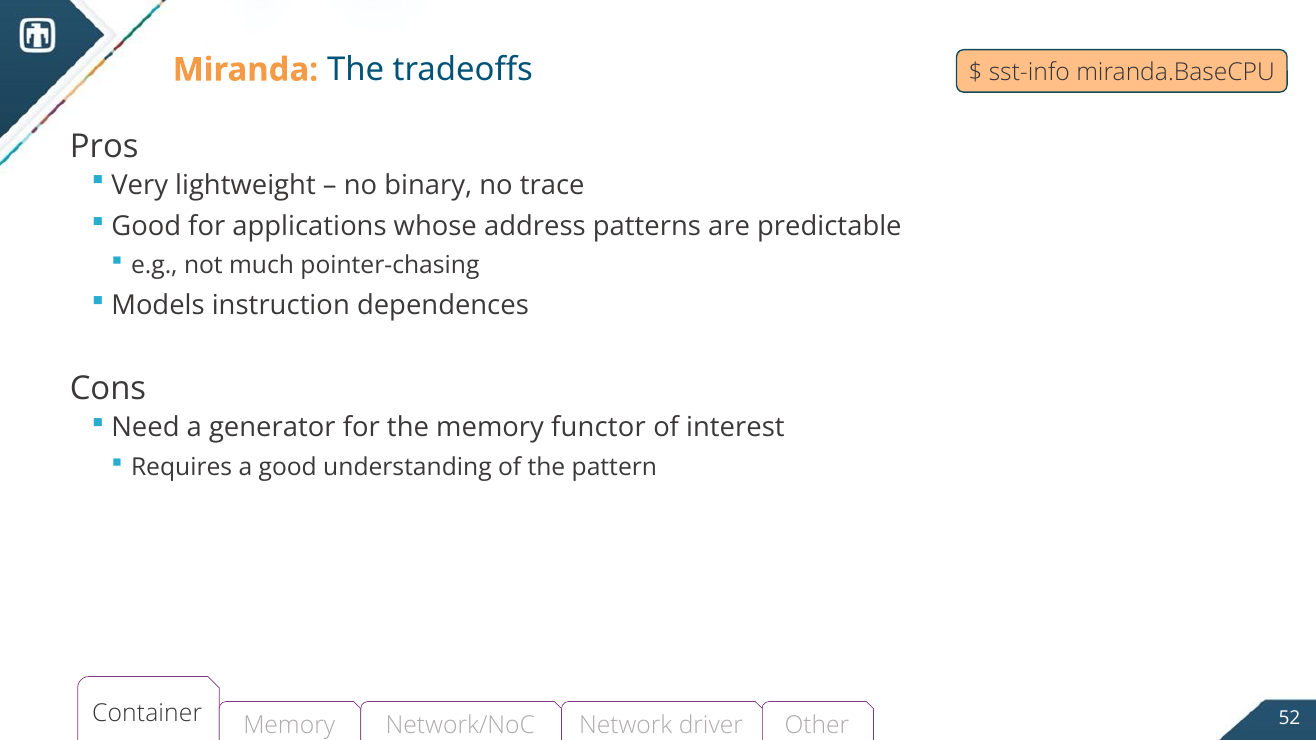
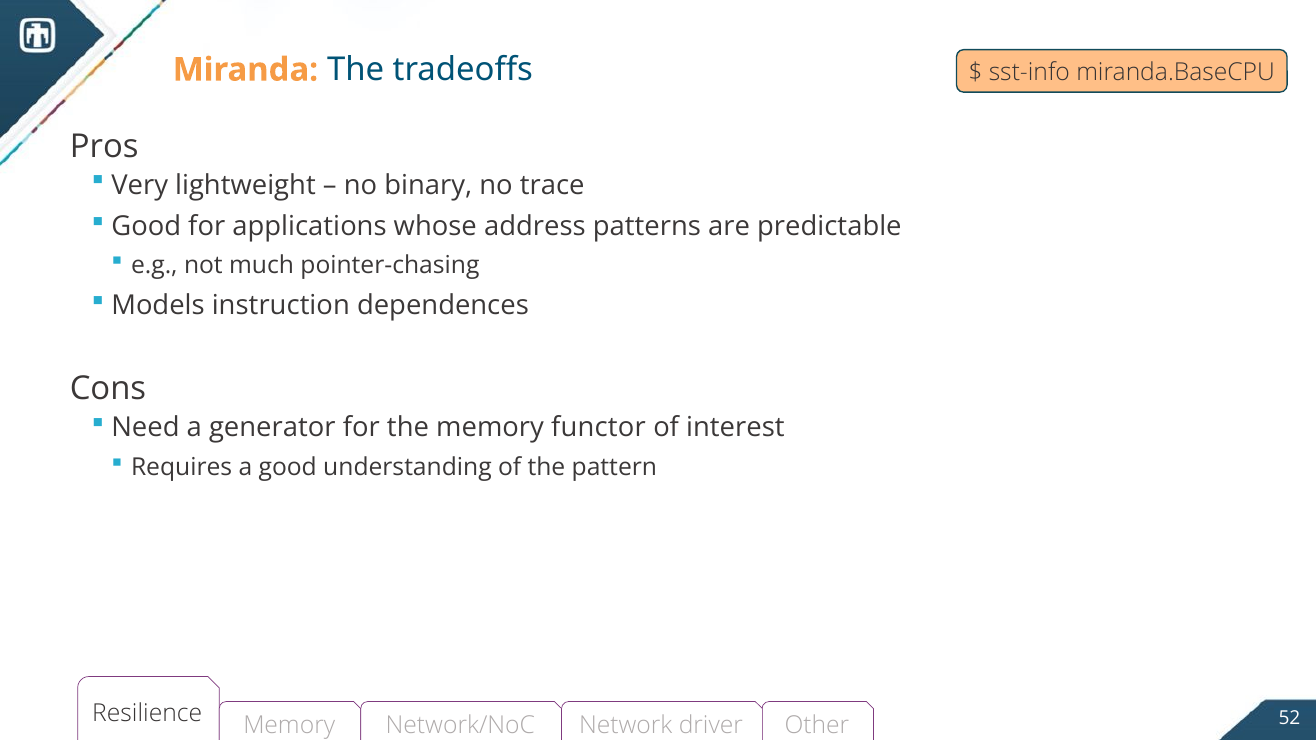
Container: Container -> Resilience
